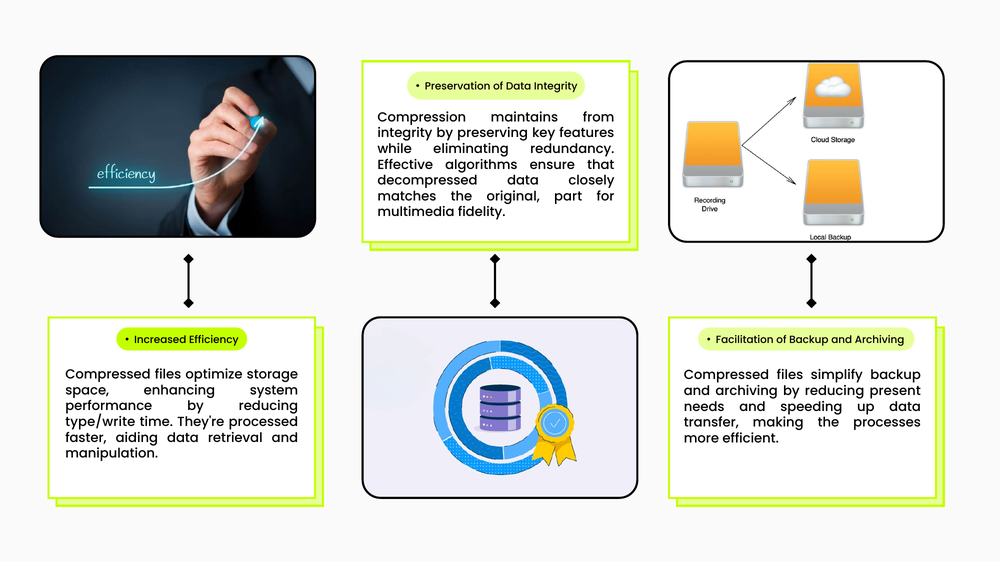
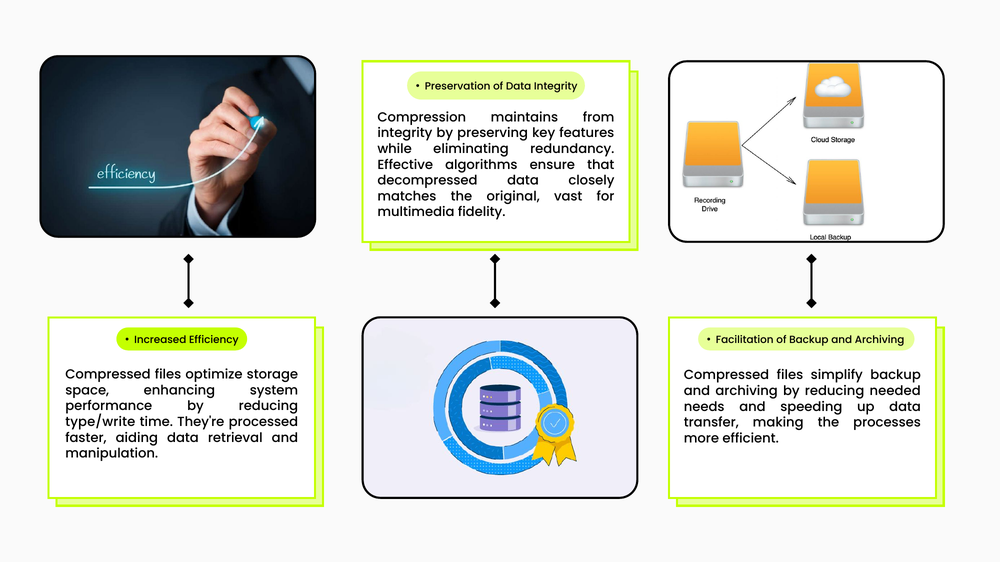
part: part -> vast
present: present -> needed
